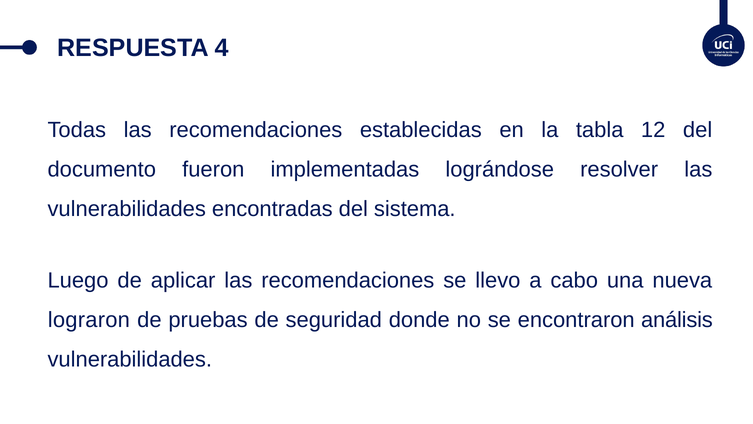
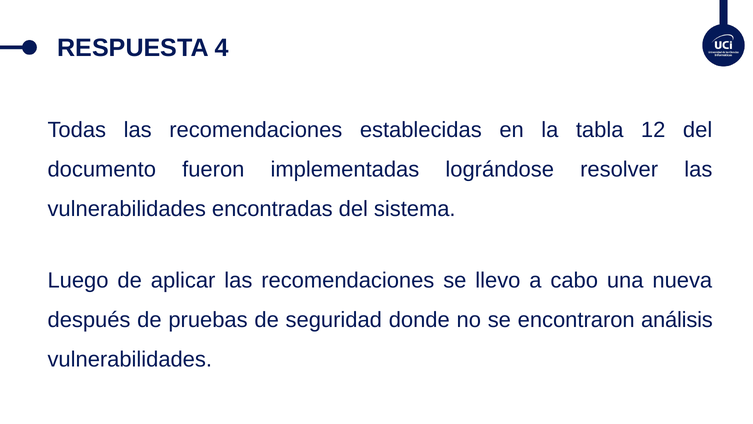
lograron: lograron -> después
